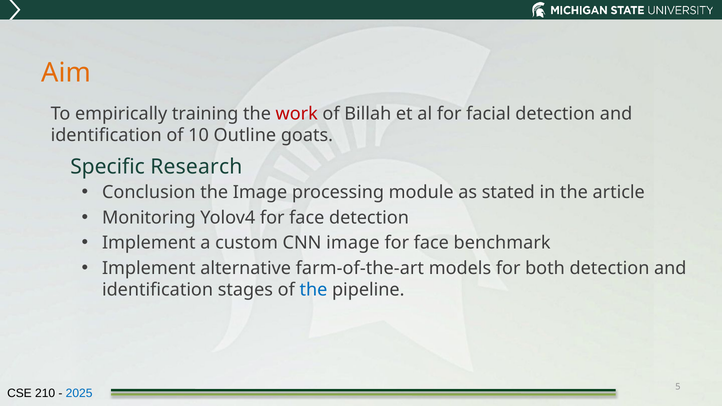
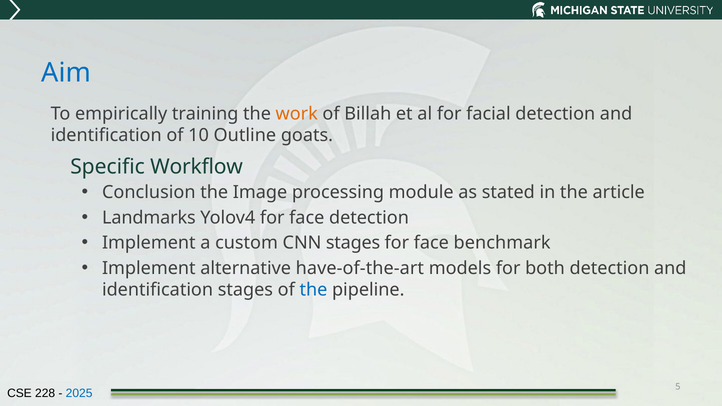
Aim colour: orange -> blue
work colour: red -> orange
Research: Research -> Workflow
Monitoring: Monitoring -> Landmarks
CNN image: image -> stages
farm-of-the-art: farm-of-the-art -> have-of-the-art
210: 210 -> 228
